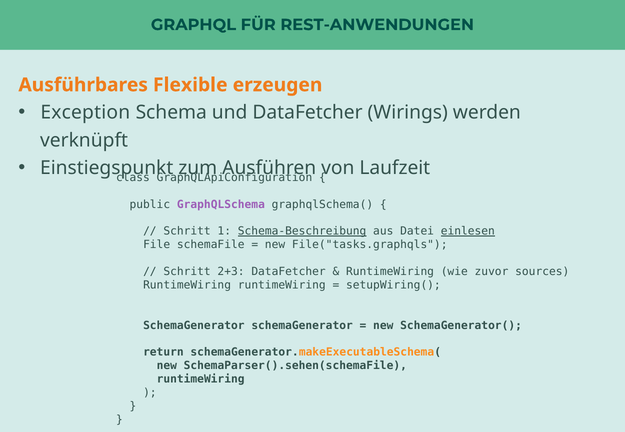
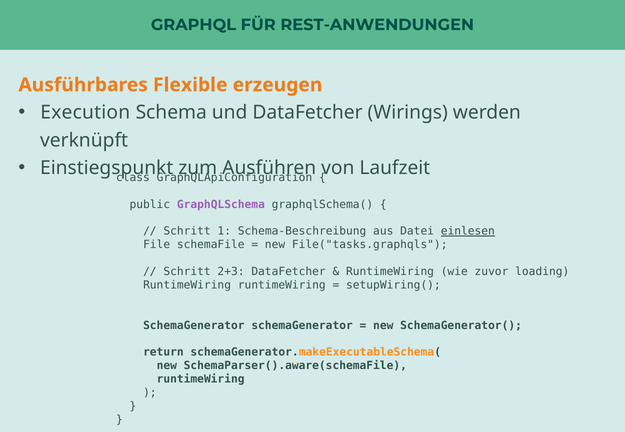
Exception: Exception -> Execution
Schema-Beschreibung underline: present -> none
sources: sources -> loading
SchemaParser().sehen(schemaFile: SchemaParser().sehen(schemaFile -> SchemaParser().aware(schemaFile
